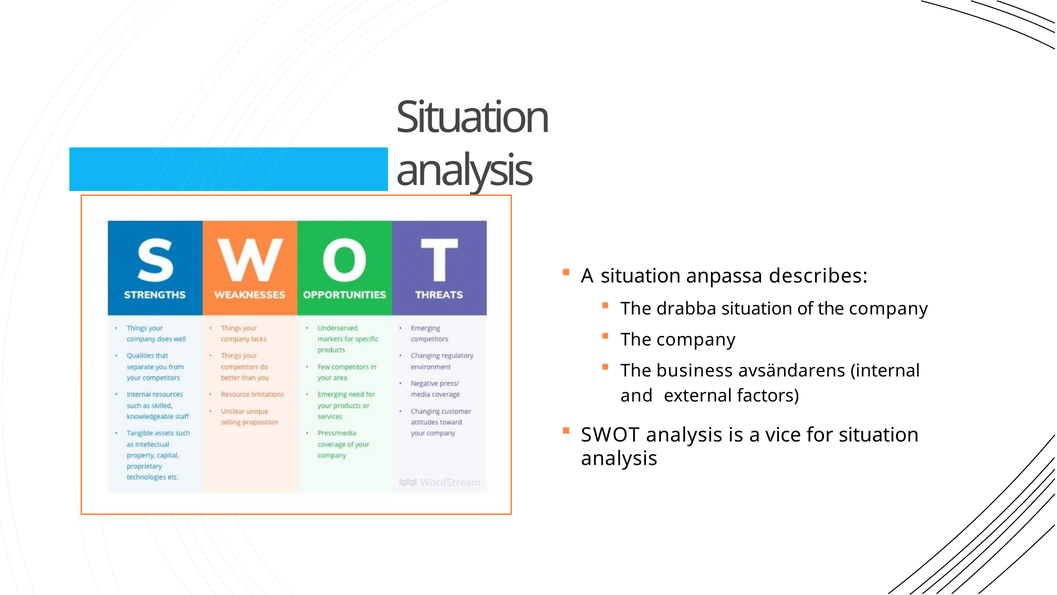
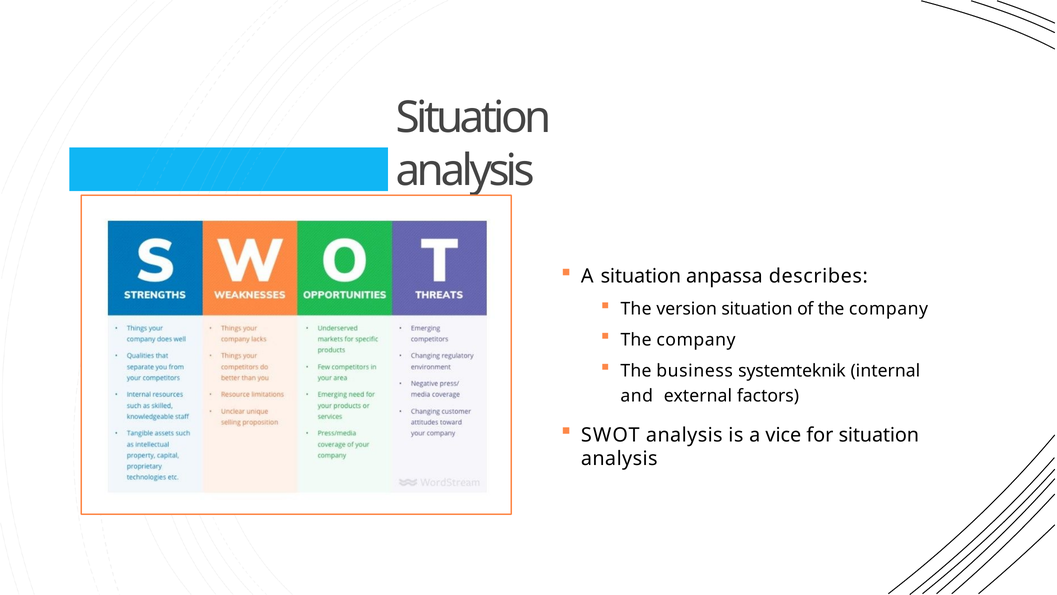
drabba: drabba -> version
avsändarens: avsändarens -> systemteknik
